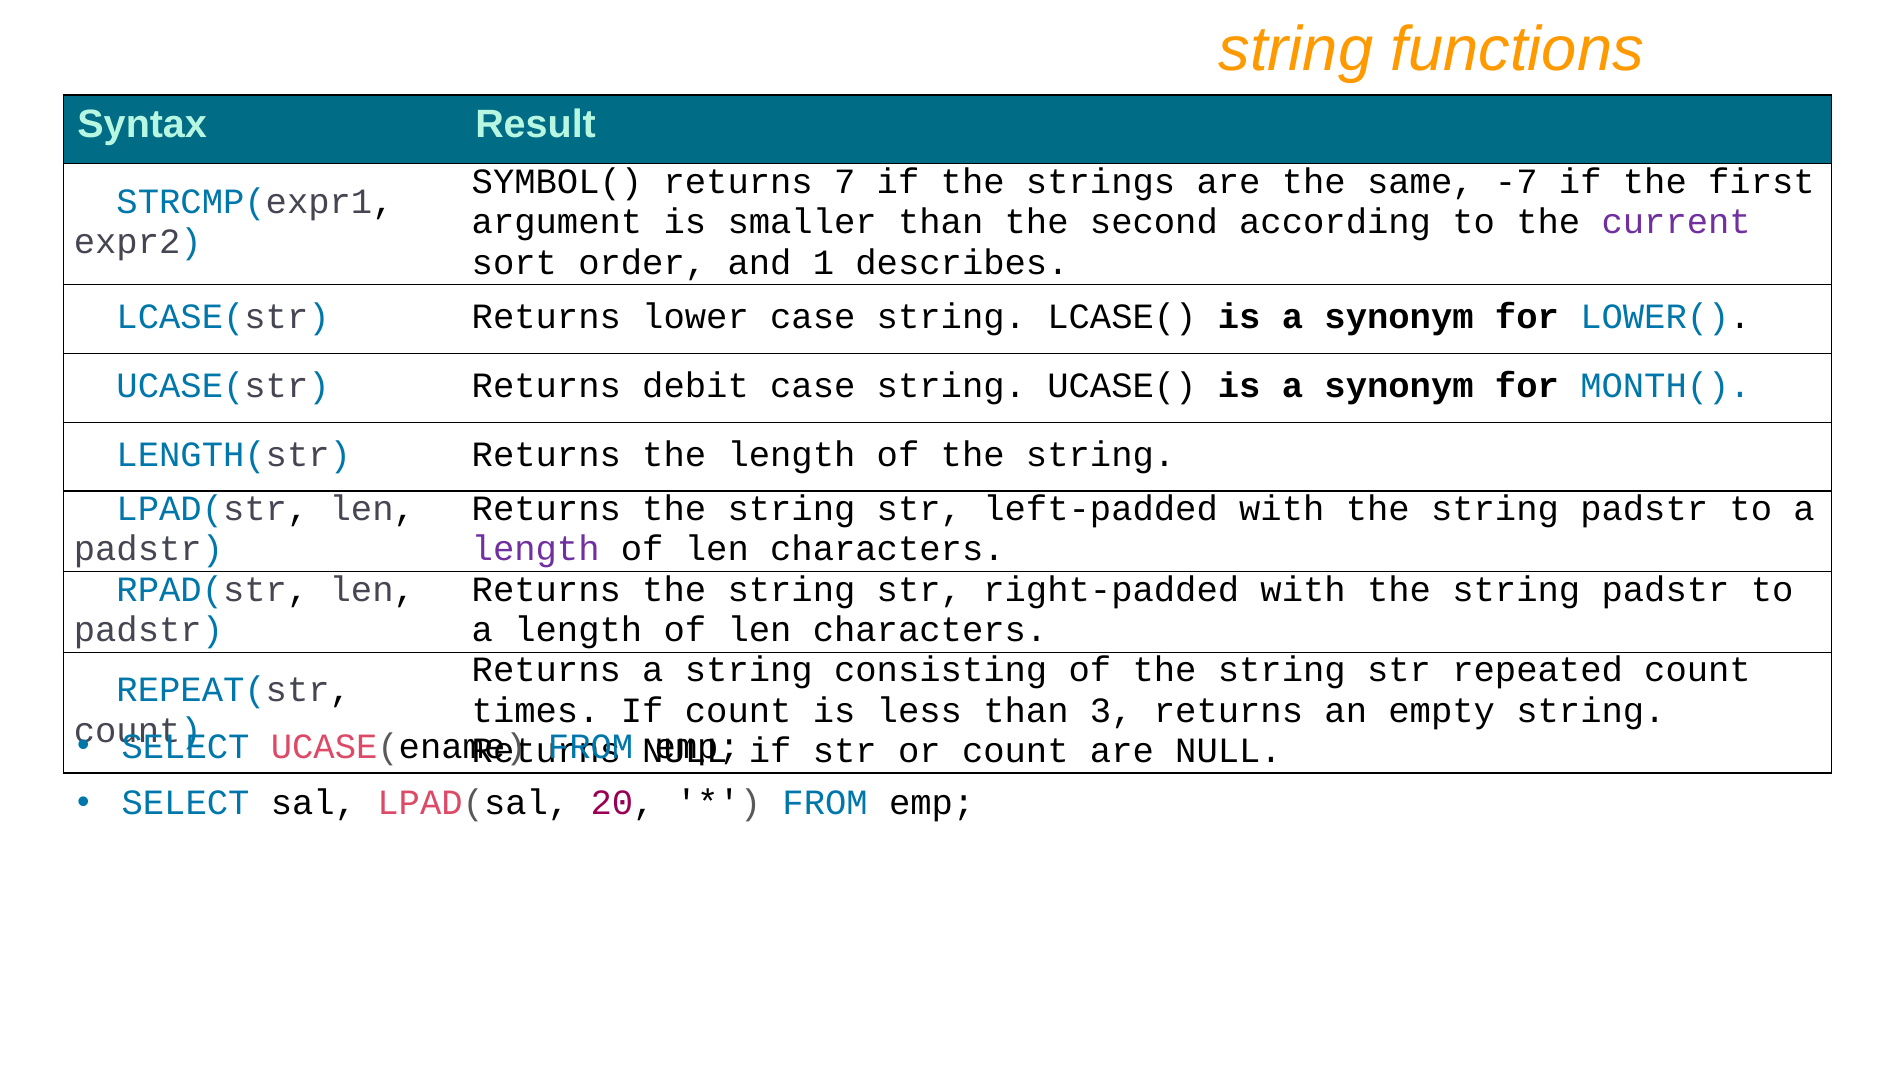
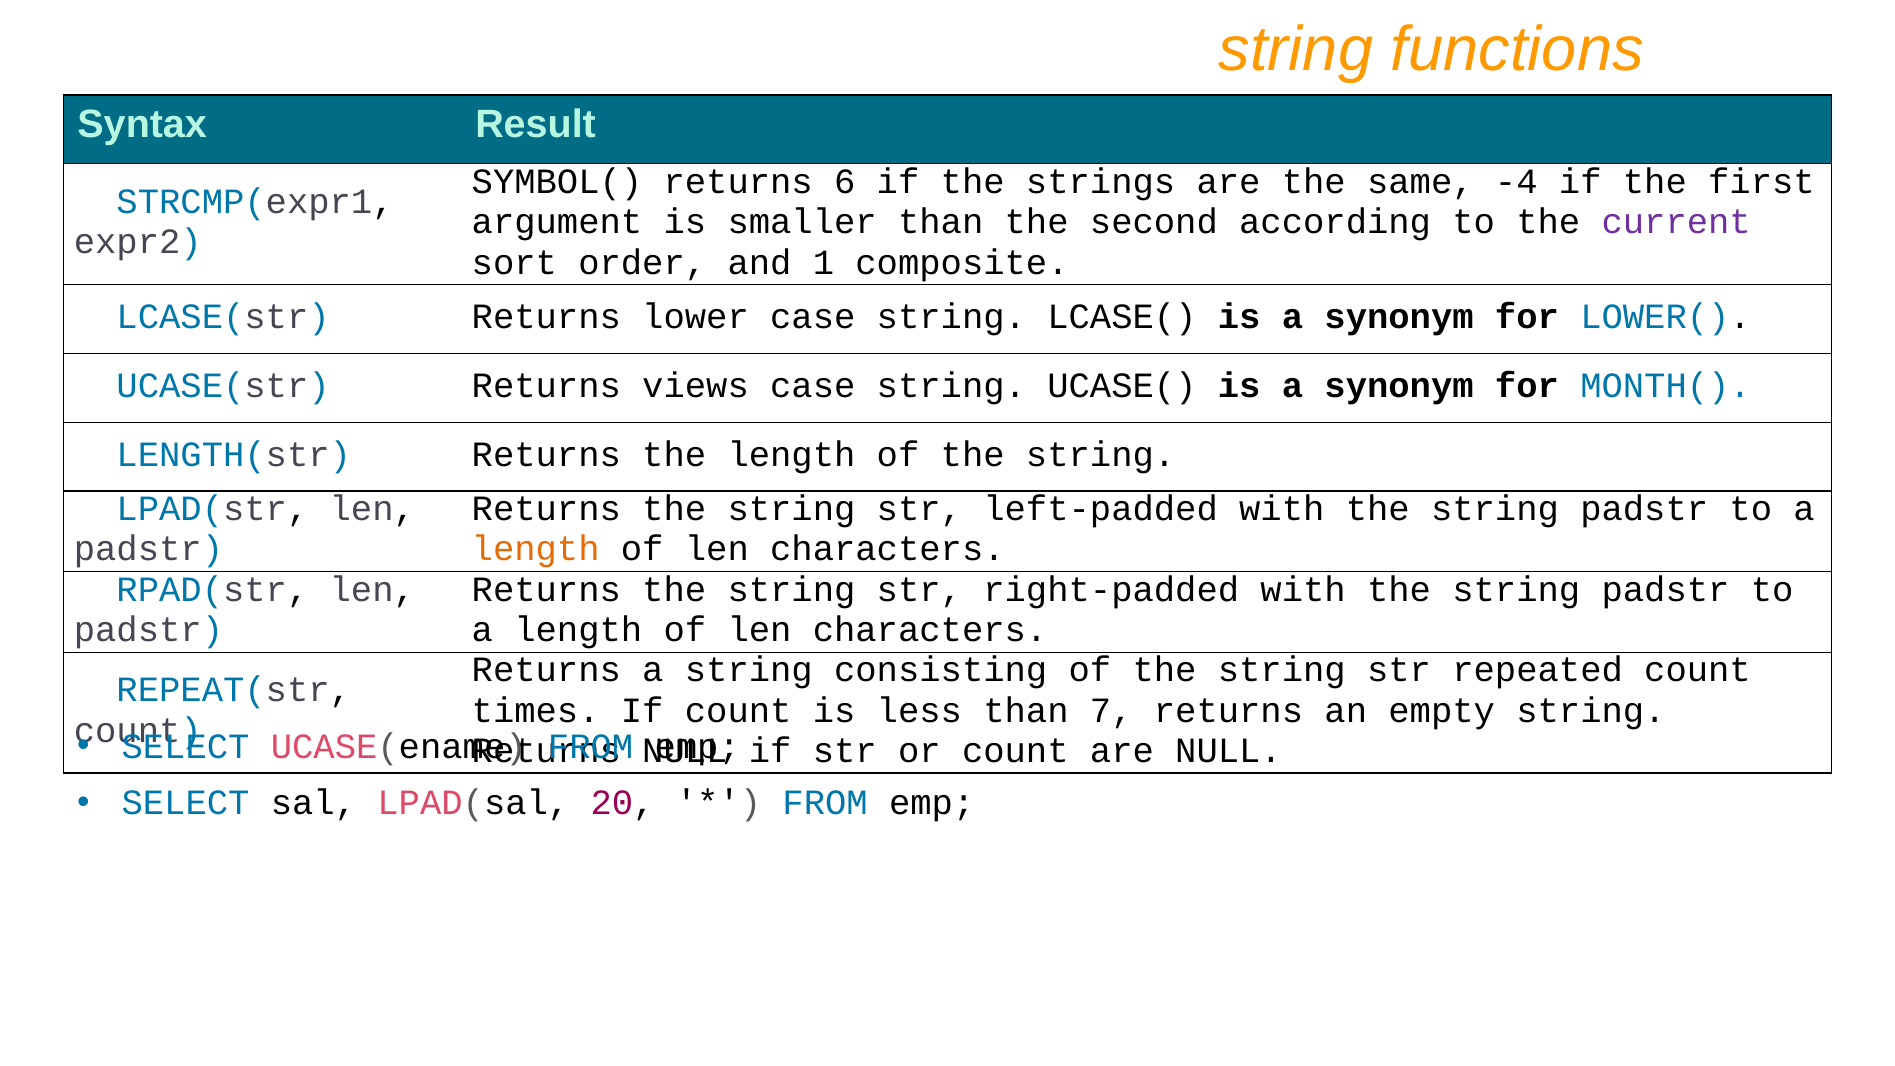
7: 7 -> 6
-7: -7 -> -4
describes: describes -> composite
debit: debit -> views
length at (536, 549) colour: purple -> orange
3: 3 -> 7
